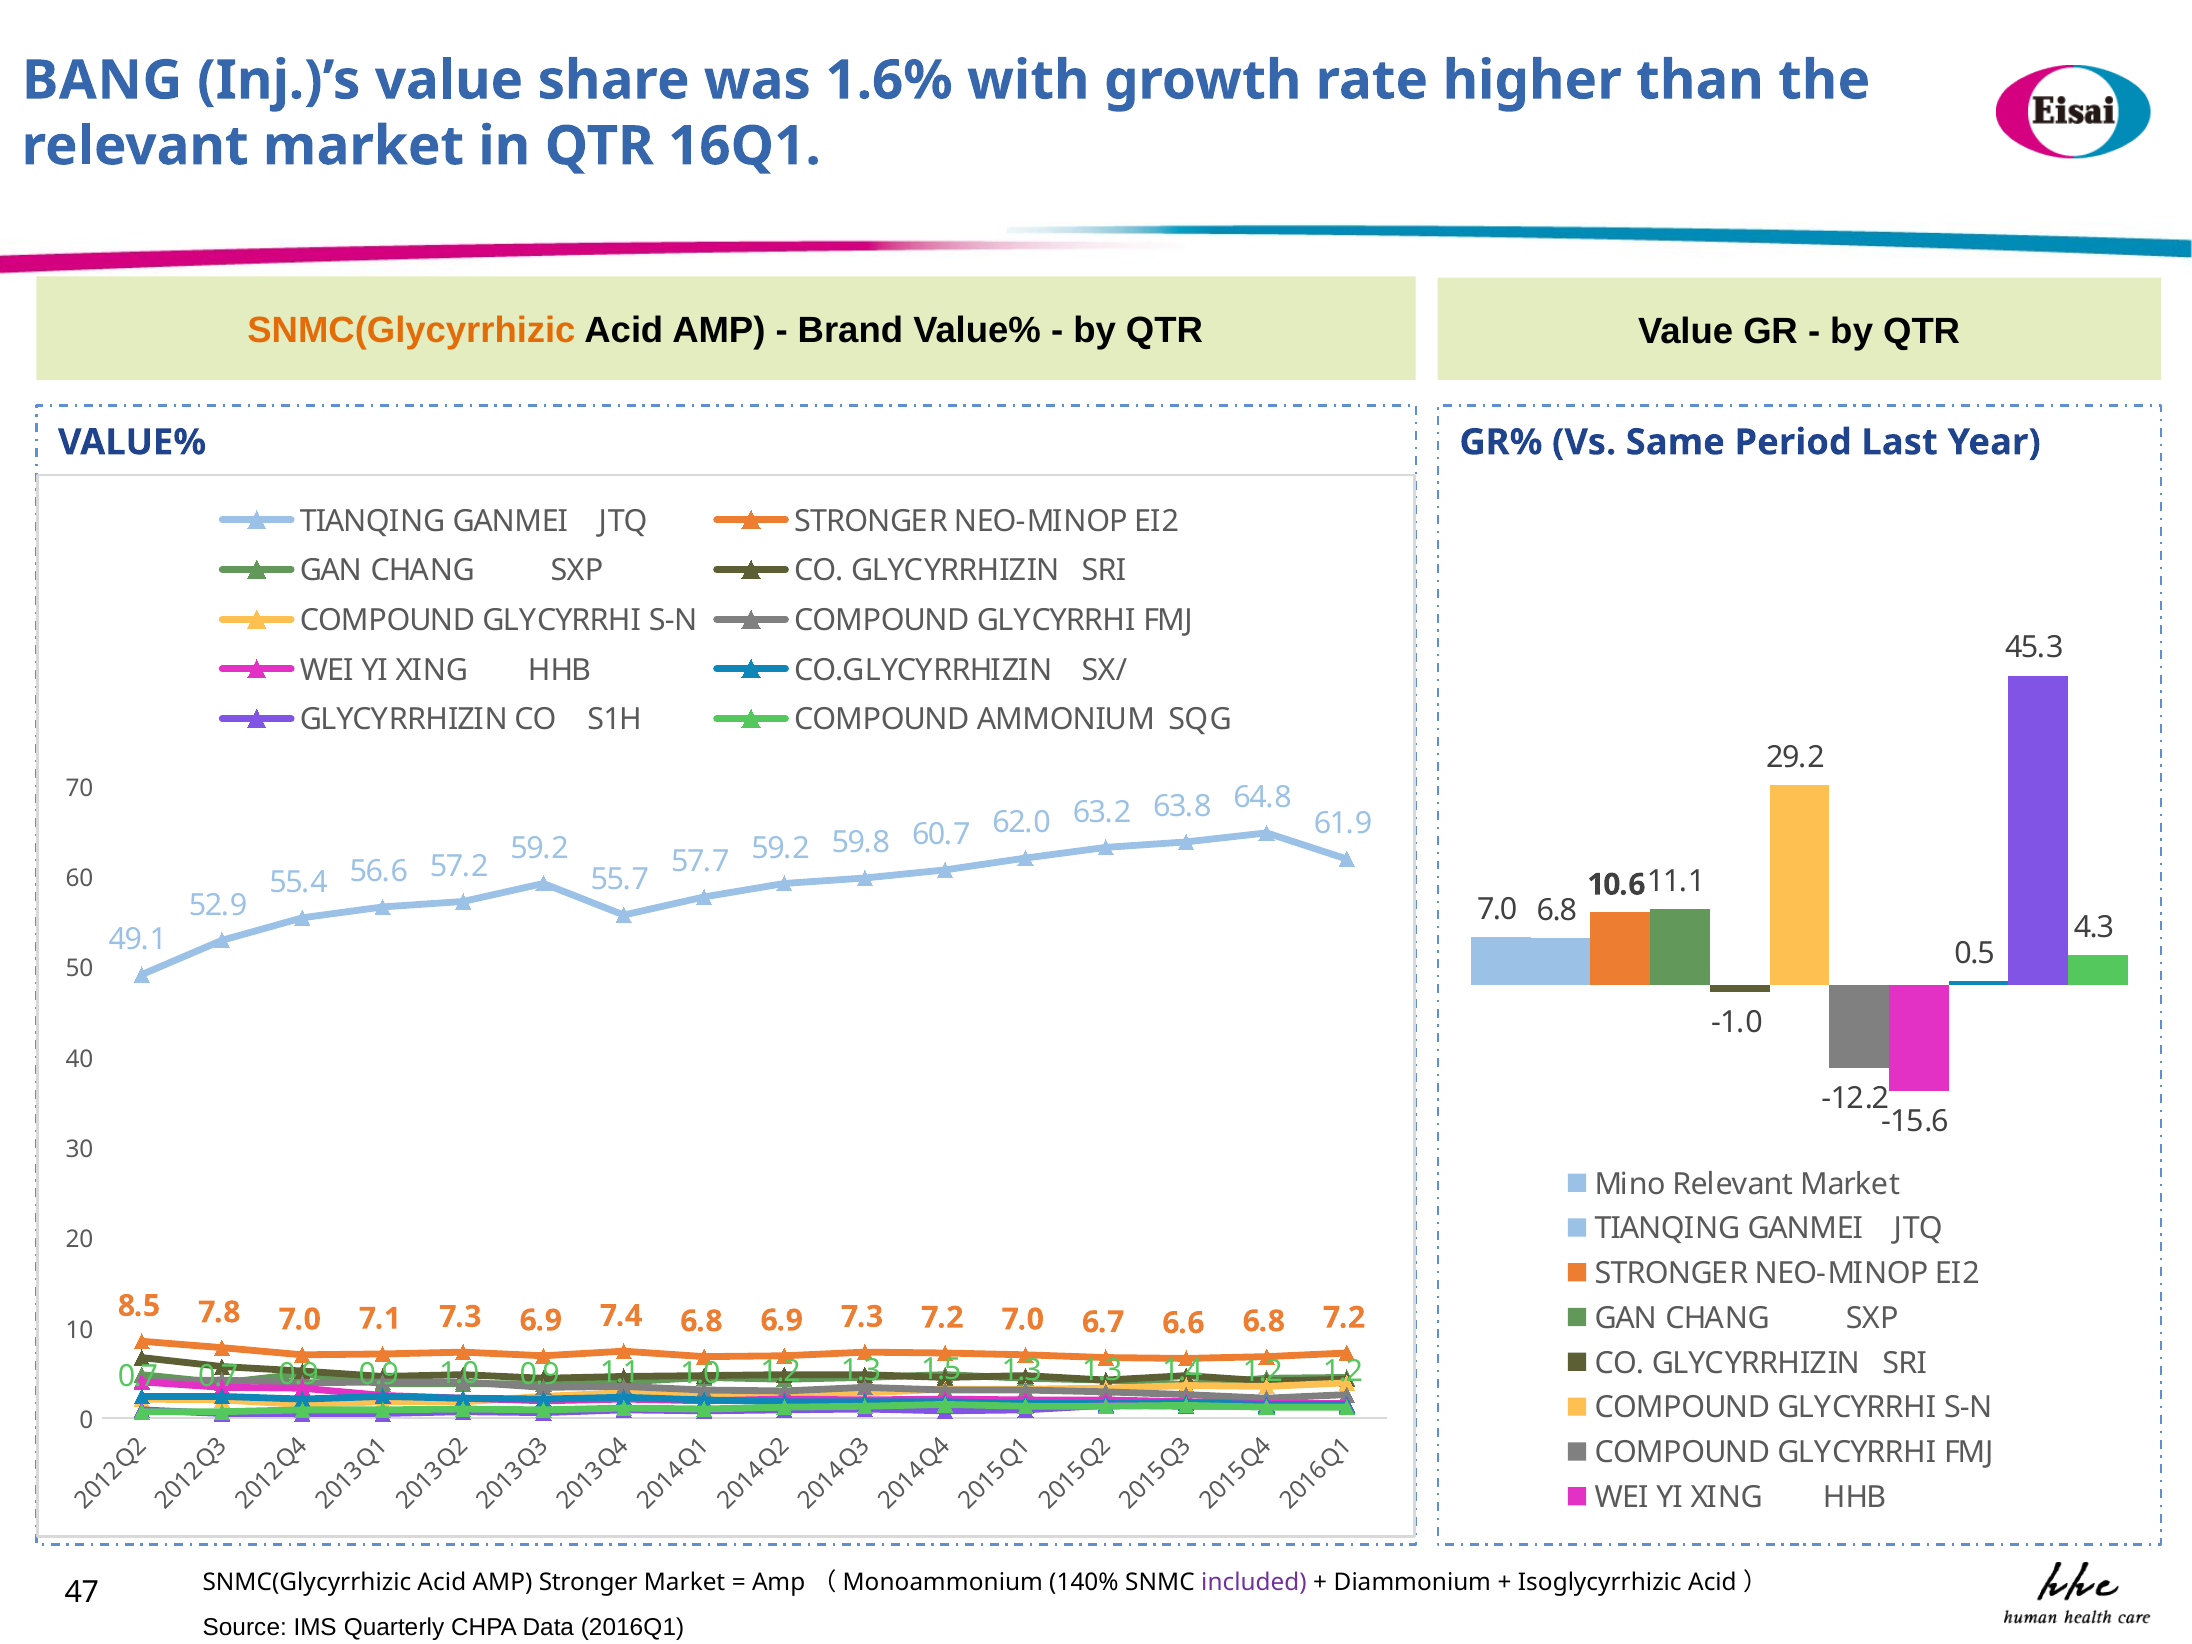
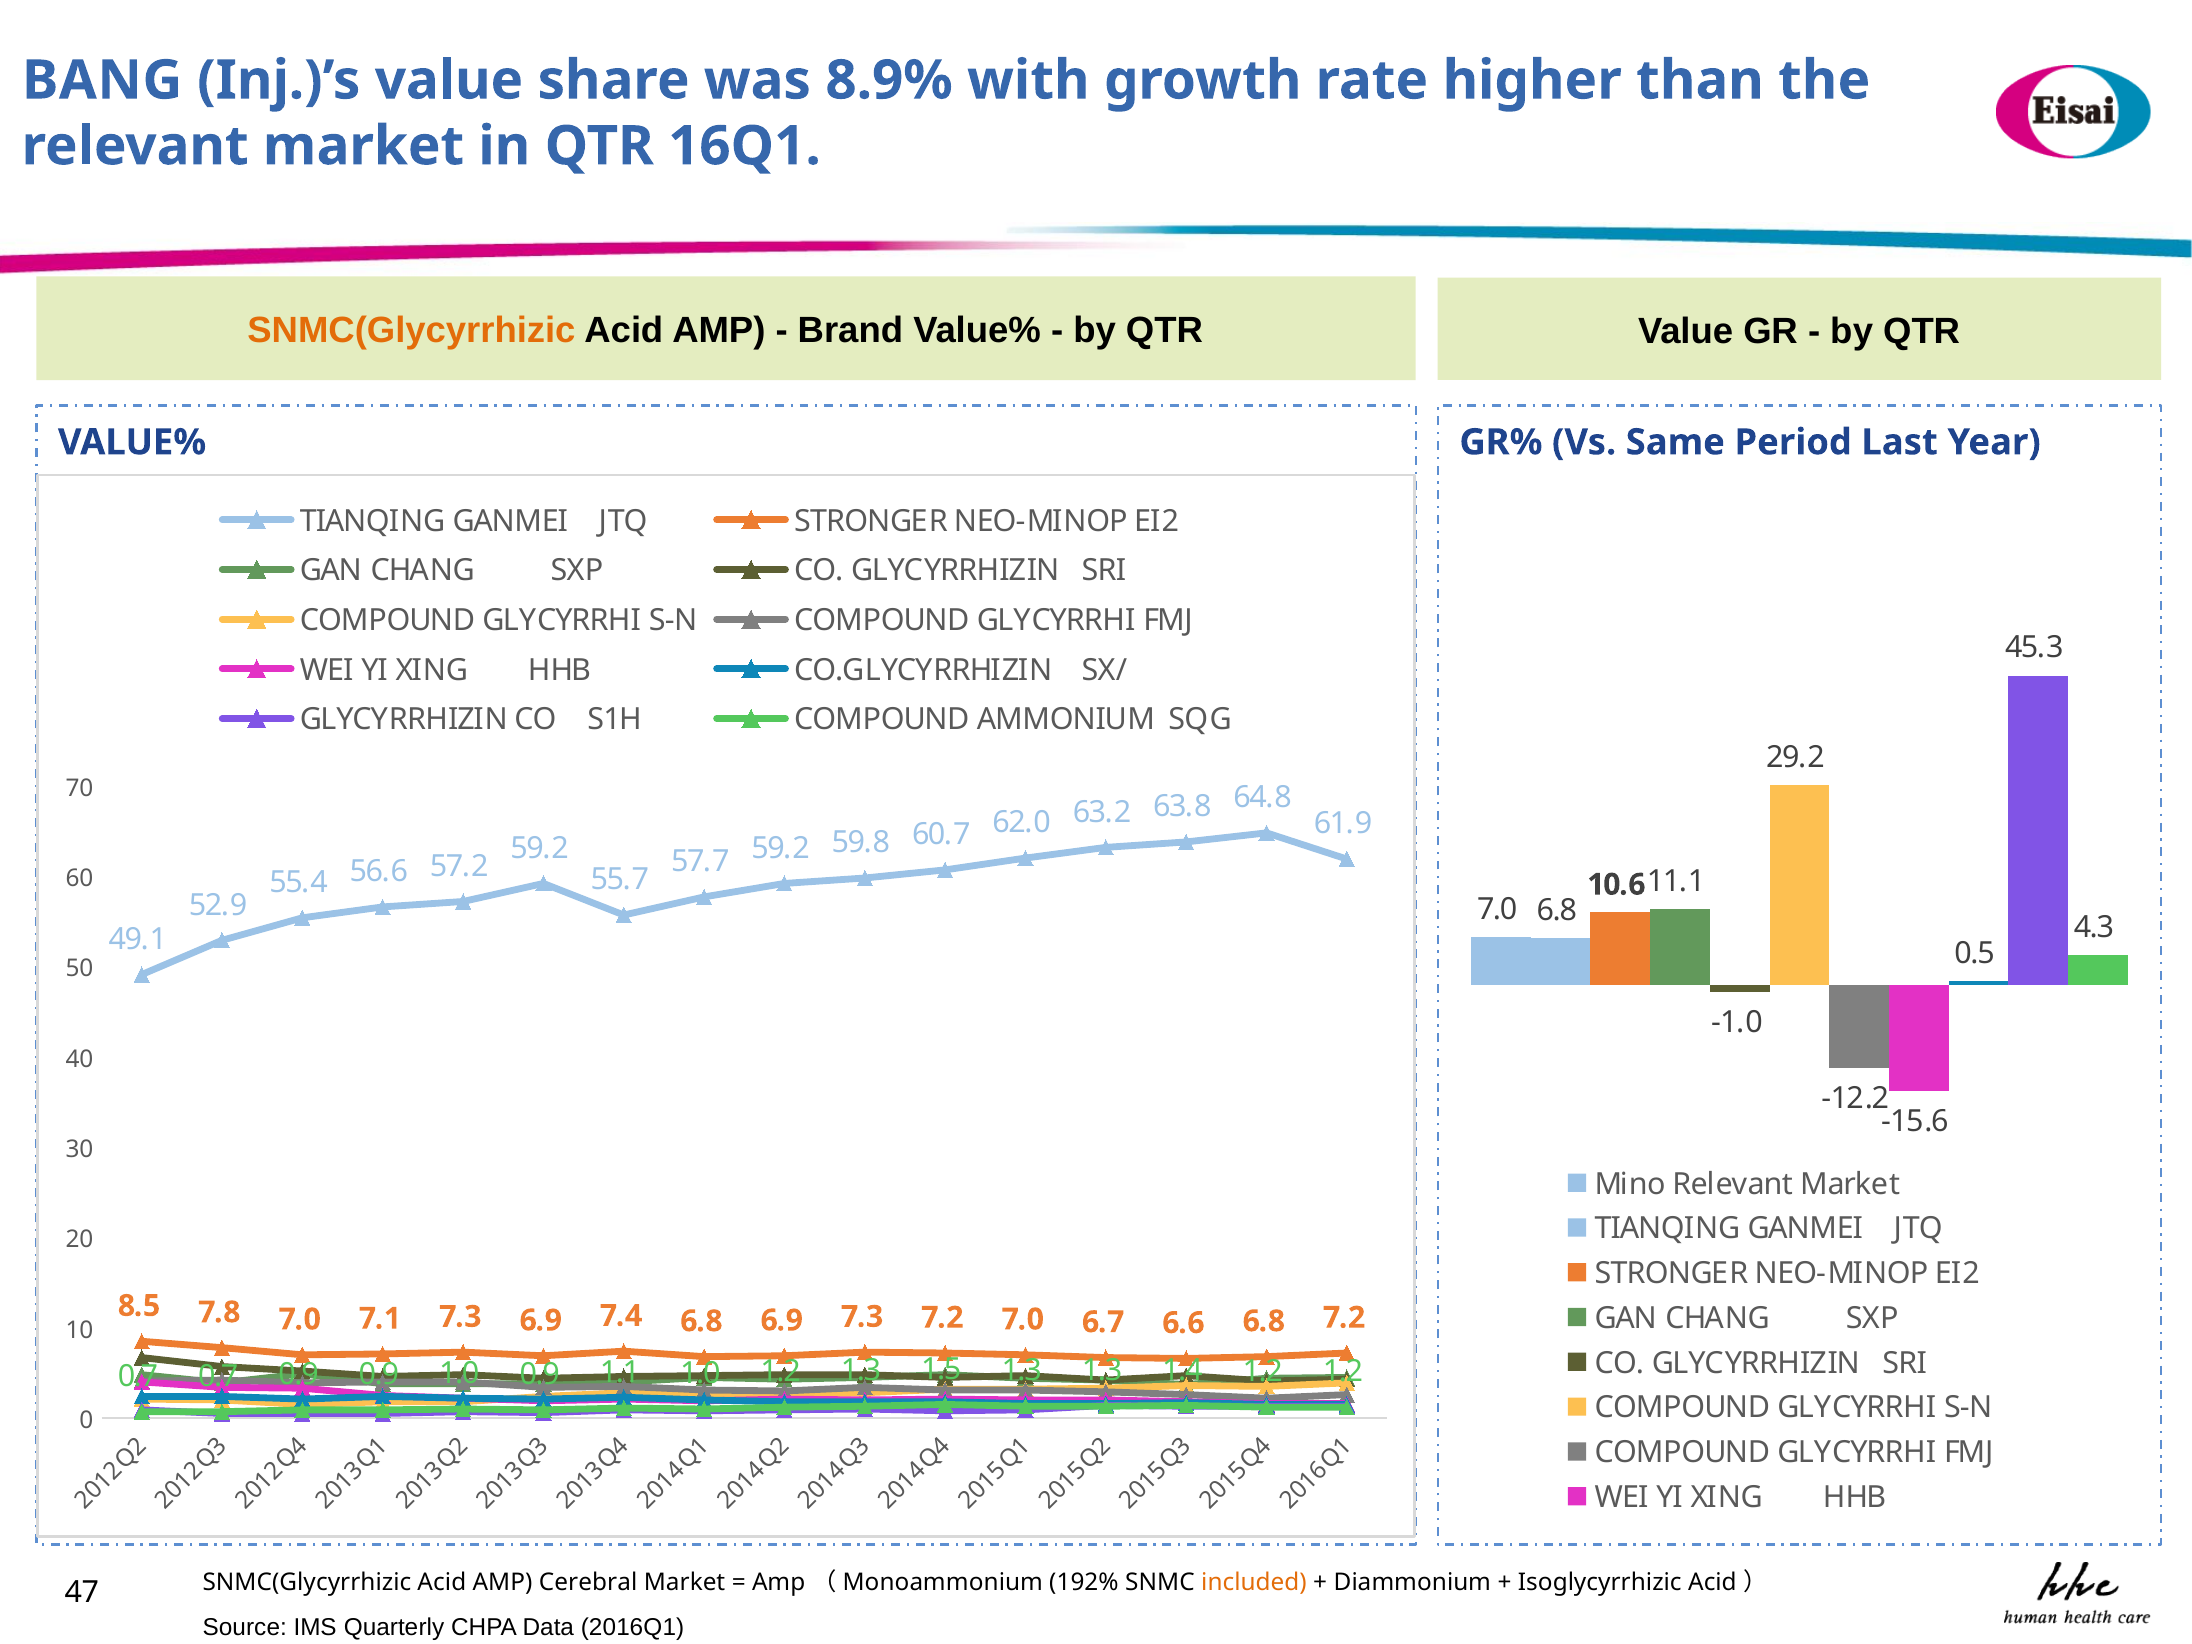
1.6%: 1.6% -> 8.9%
AMP Stronger: Stronger -> Cerebral
140%: 140% -> 192%
included colour: purple -> orange
